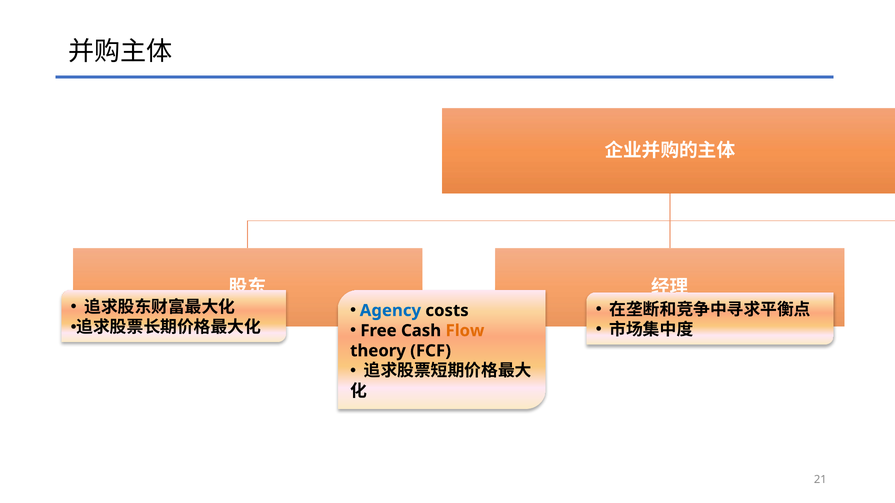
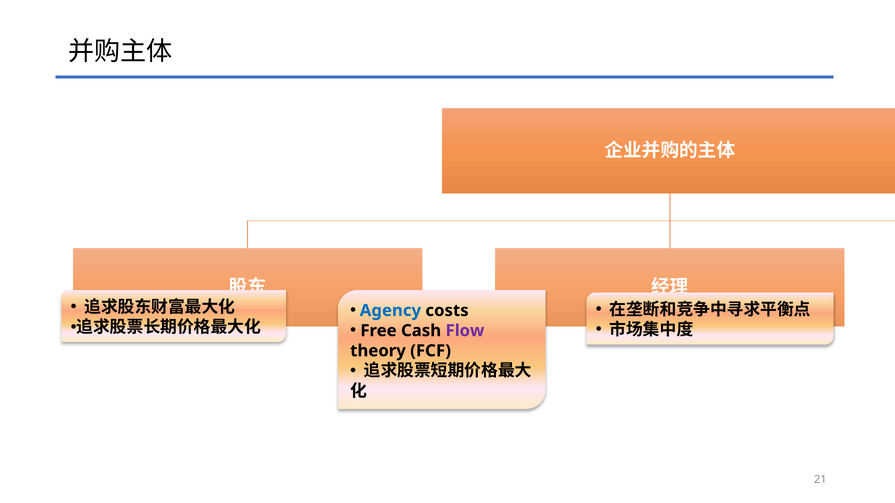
Flow colour: orange -> purple
